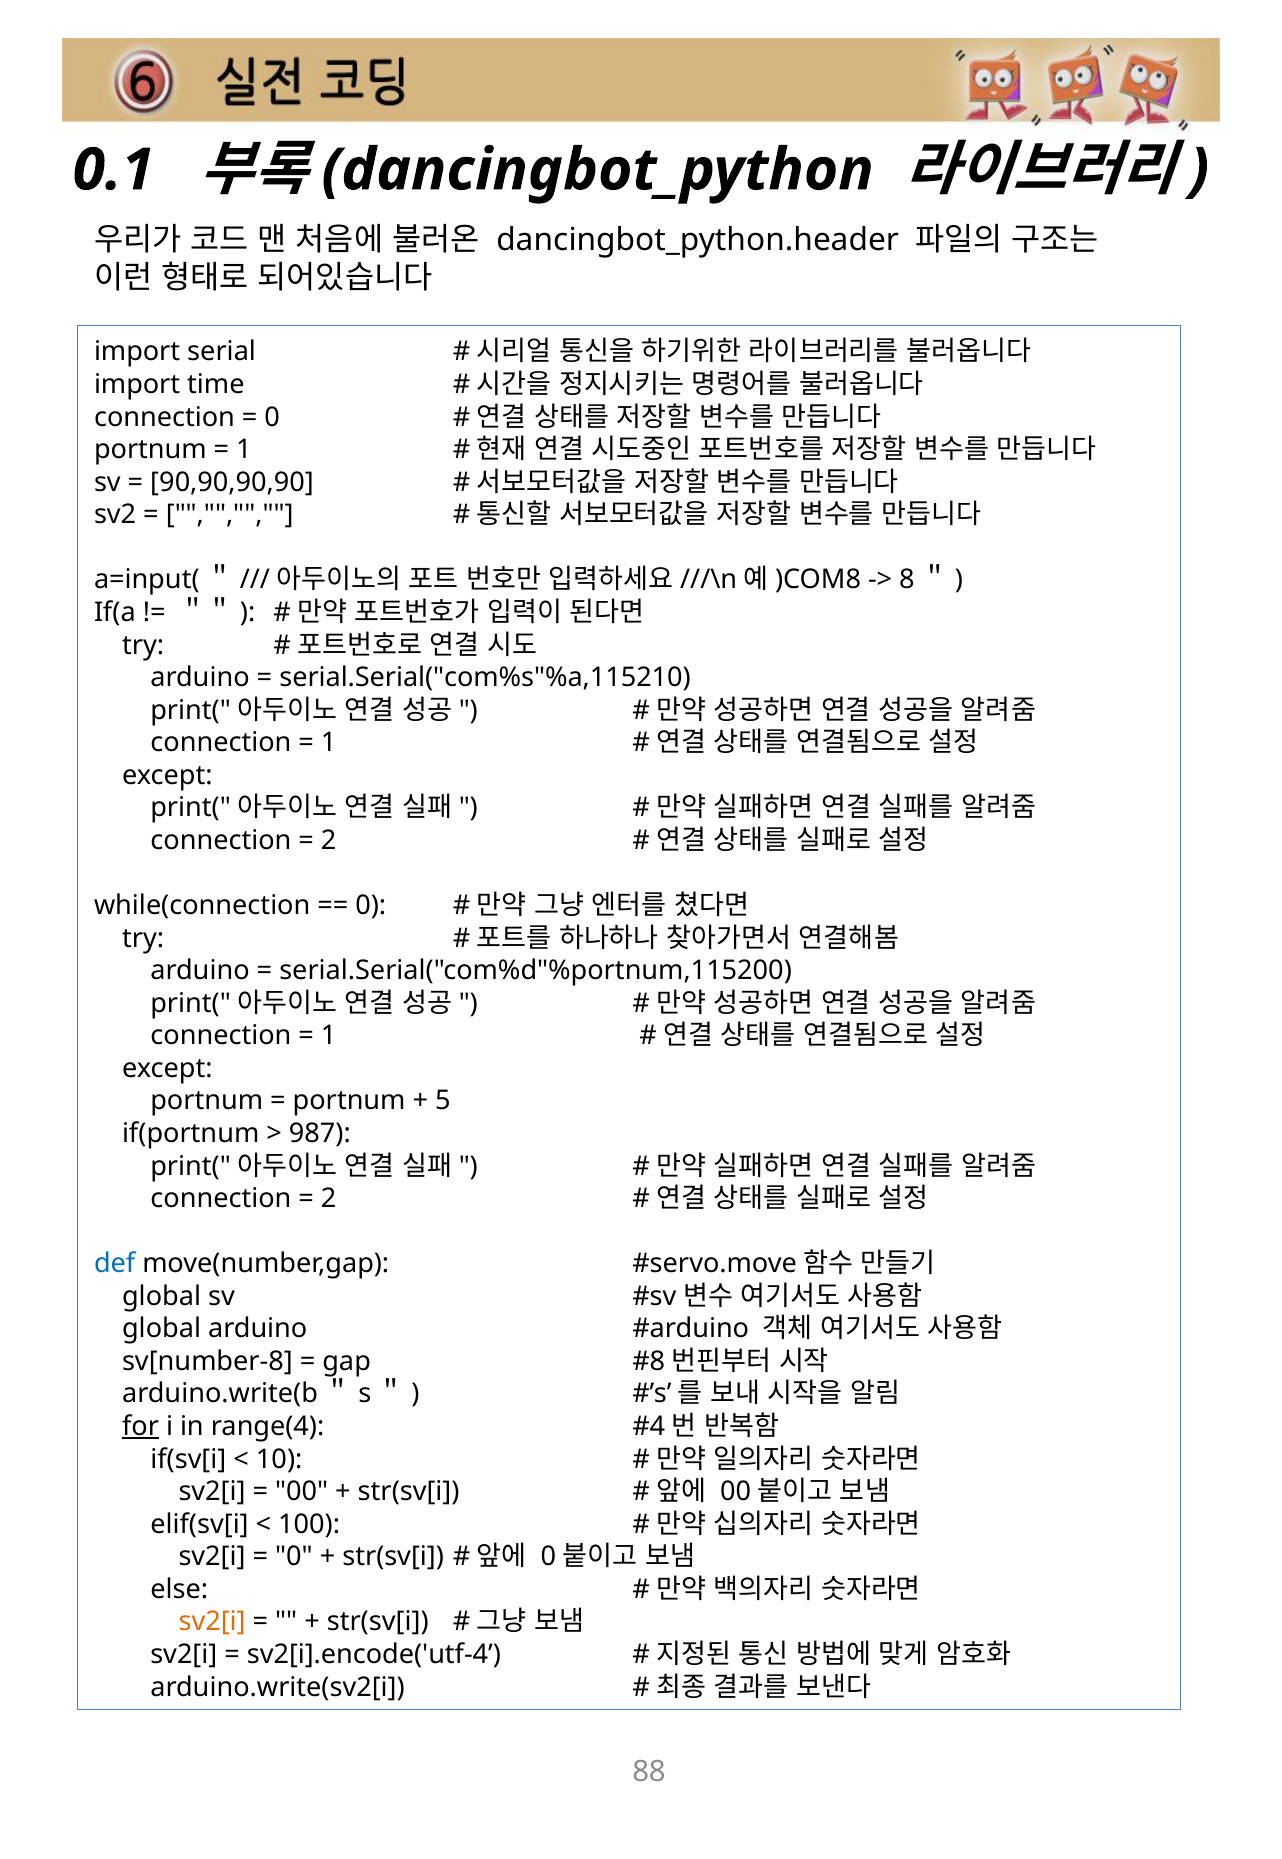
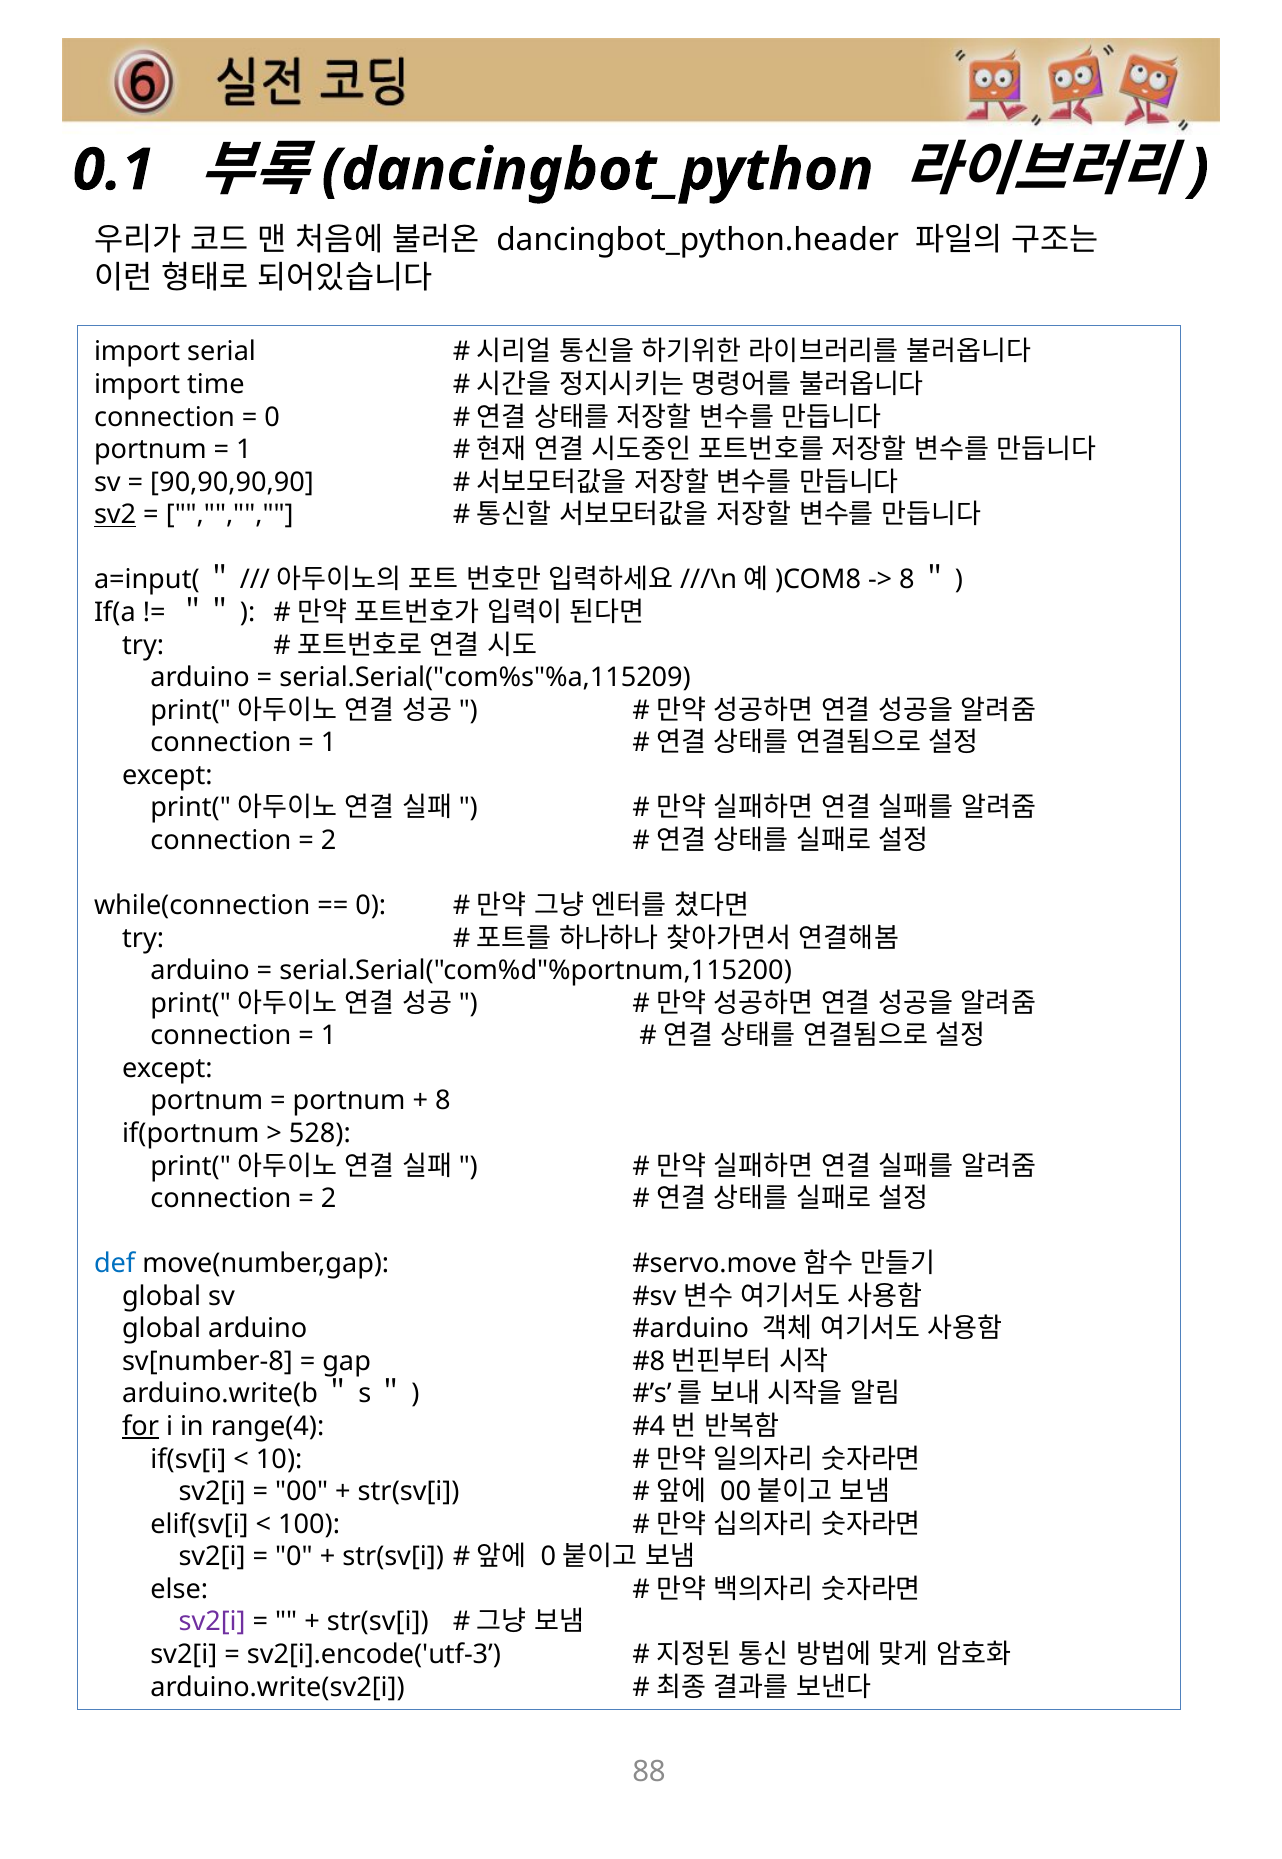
sv2 underline: none -> present
serial.Serial("com%s"%a,115210: serial.Serial("com%s"%a,115210 -> serial.Serial("com%s"%a,115209
5: 5 -> 8
987: 987 -> 528
sv2[i at (212, 1622) colour: orange -> purple
sv2[i].encode('utf-4: sv2[i].encode('utf-4 -> sv2[i].encode('utf-3
